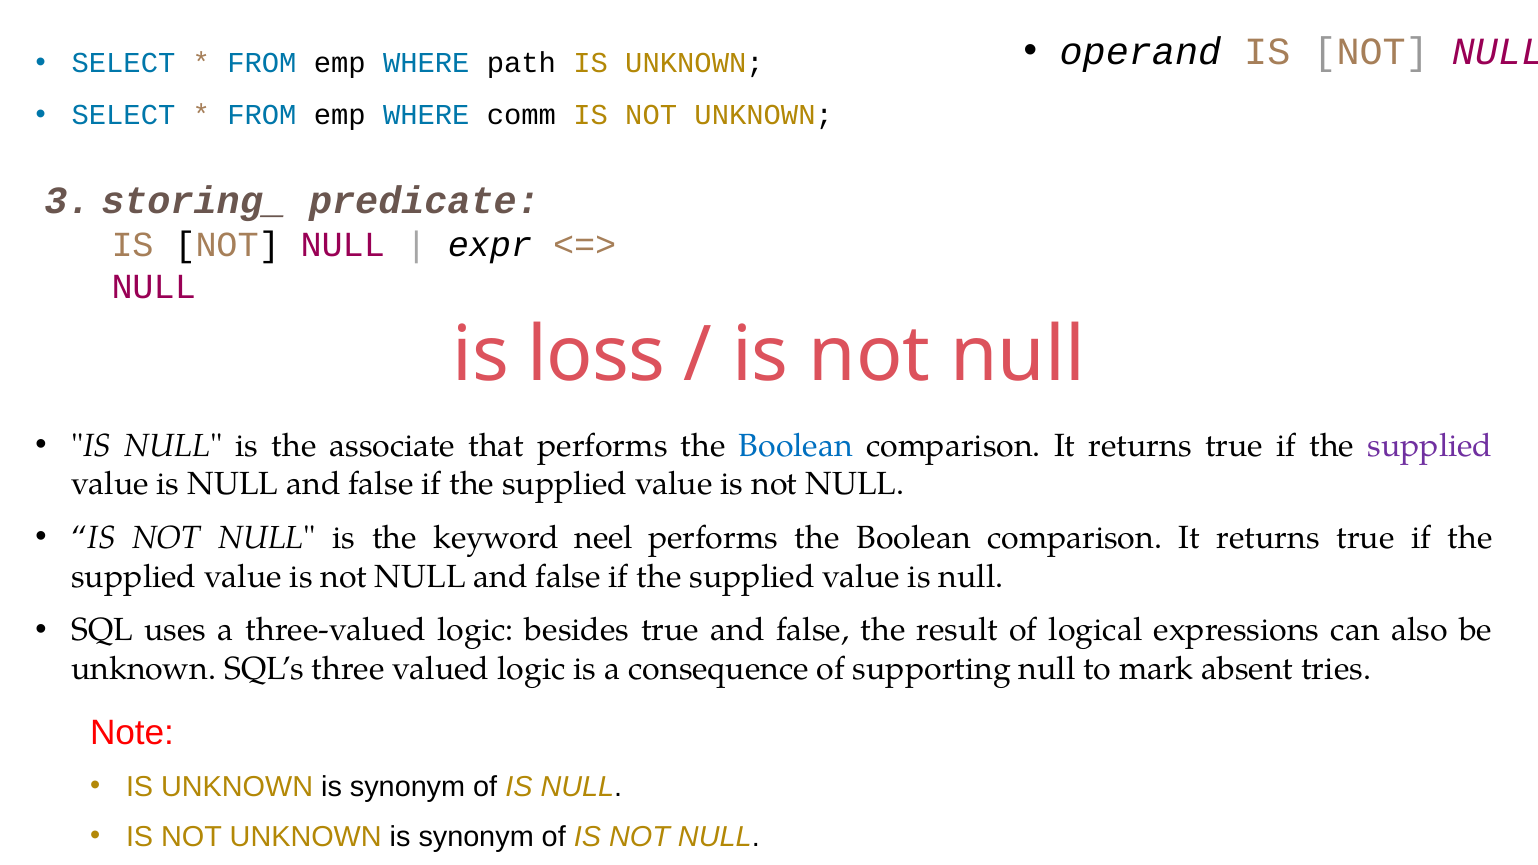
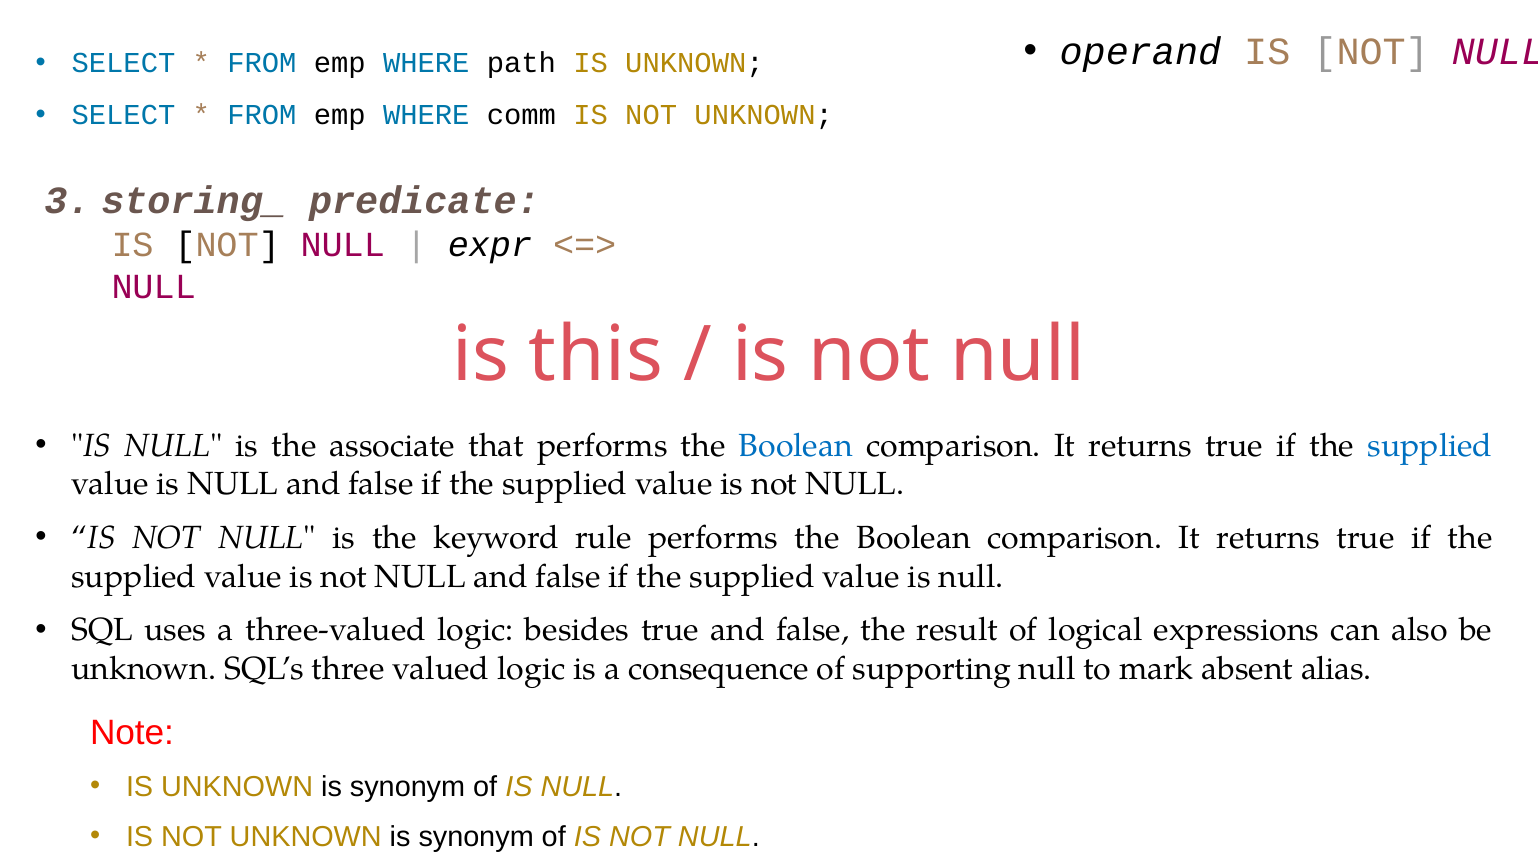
loss: loss -> this
supplied at (1430, 446) colour: purple -> blue
neel: neel -> rule
tries: tries -> alias
